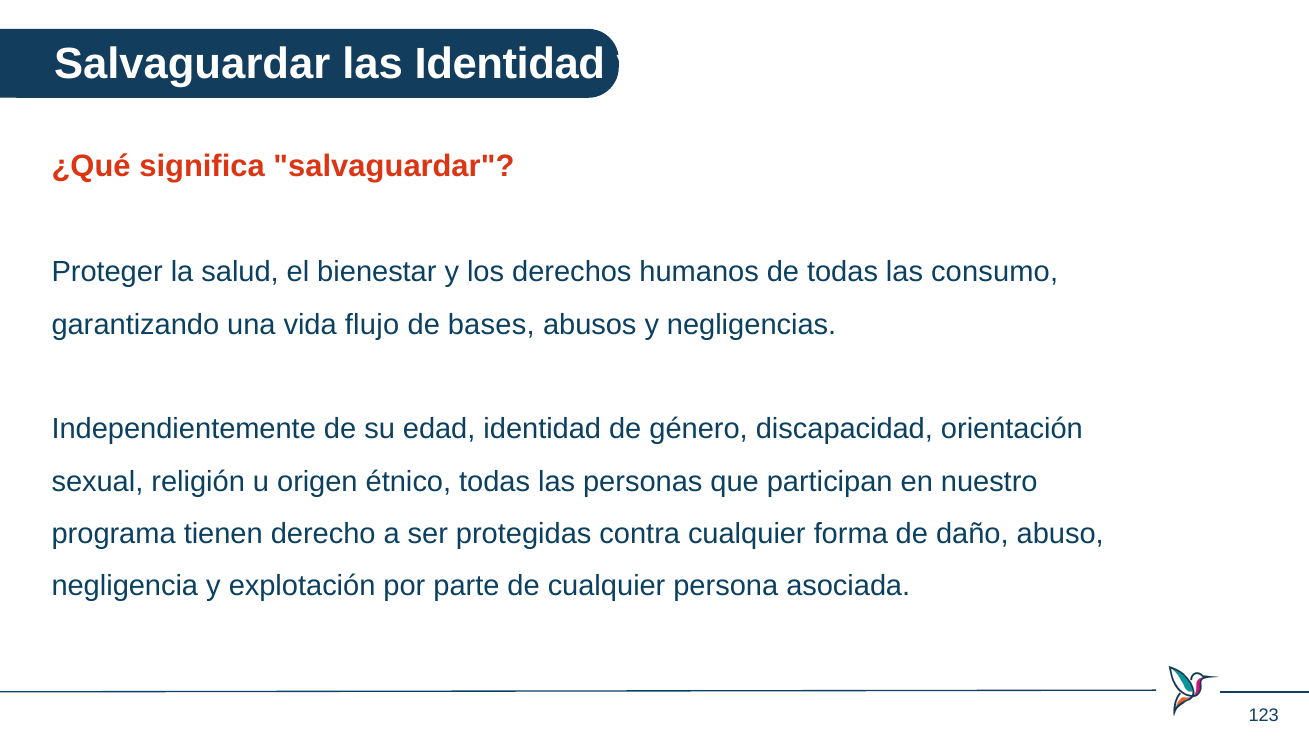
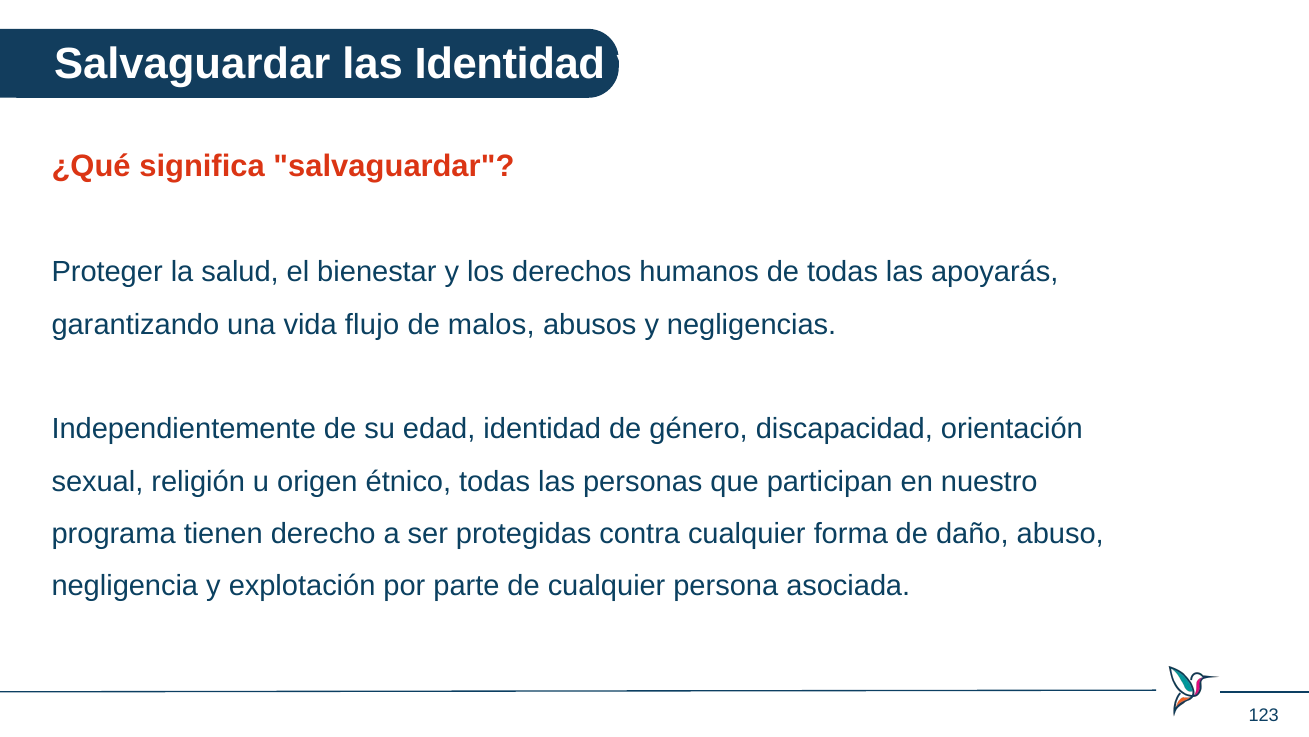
consumo: consumo -> apoyarás
bases: bases -> malos
